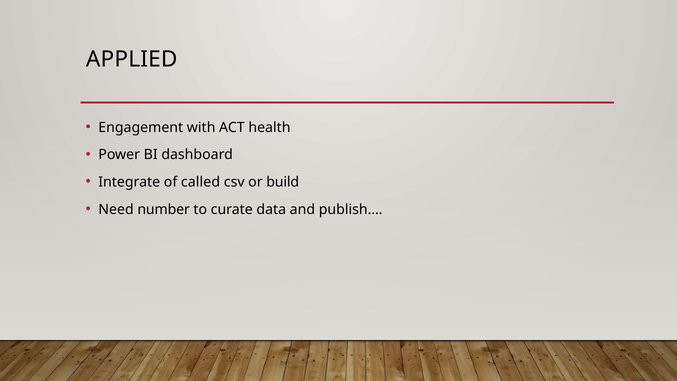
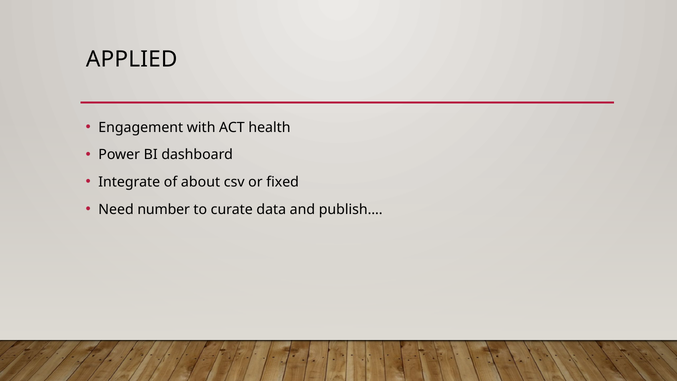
called: called -> about
build: build -> fixed
